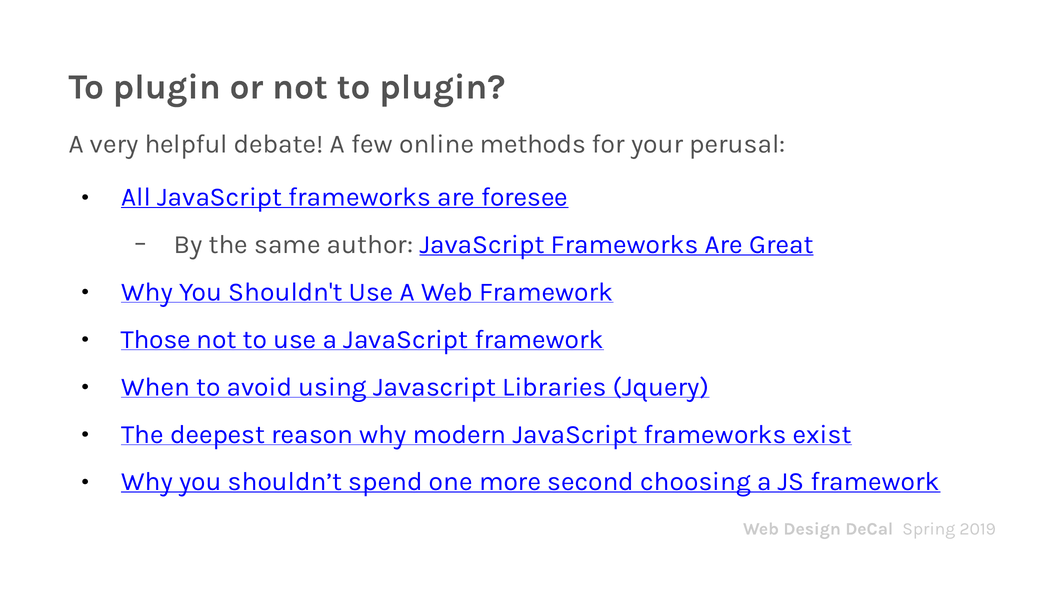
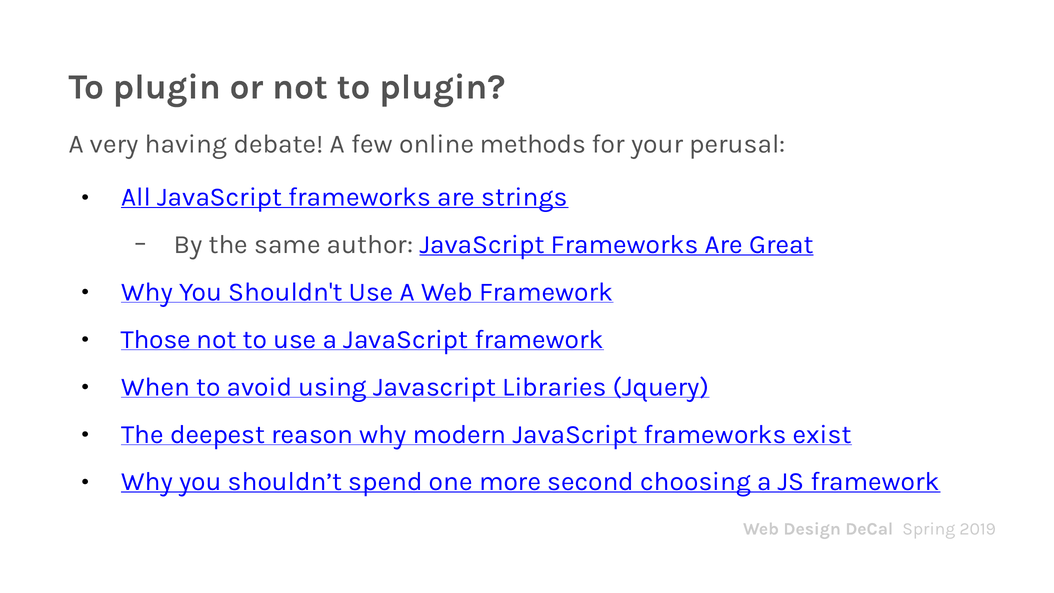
helpful: helpful -> having
foresee: foresee -> strings
